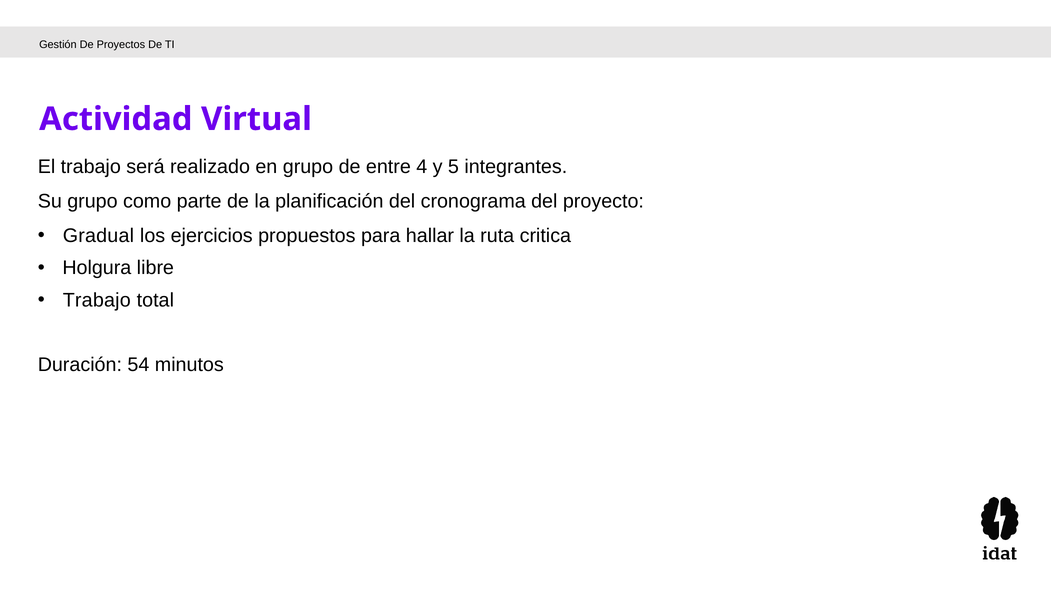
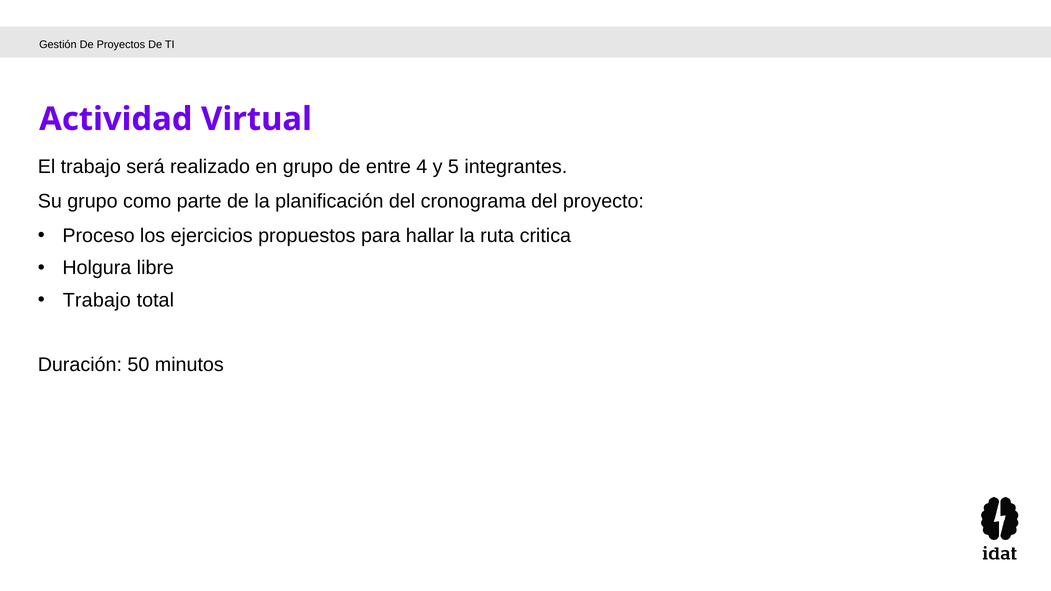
Gradual: Gradual -> Proceso
54: 54 -> 50
